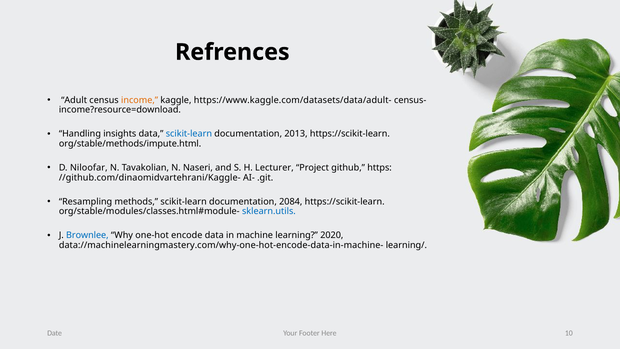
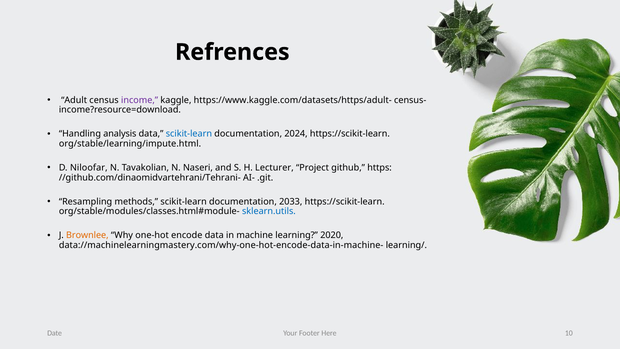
income colour: orange -> purple
https://www.kaggle.com/datasets/data/adult-: https://www.kaggle.com/datasets/data/adult- -> https://www.kaggle.com/datasets/https/adult-
insights: insights -> analysis
2013: 2013 -> 2024
org/stable/methods/impute.html: org/stable/methods/impute.html -> org/stable/learning/impute.html
//github.com/dinaomidvartehrani/Kaggle-: //github.com/dinaomidvartehrani/Kaggle- -> //github.com/dinaomidvartehrani/Tehrani-
2084: 2084 -> 2033
Brownlee colour: blue -> orange
